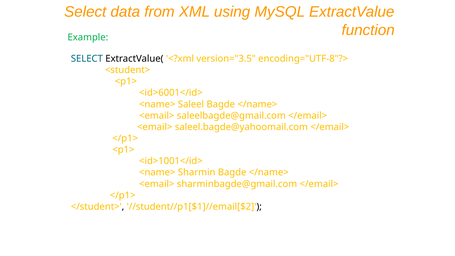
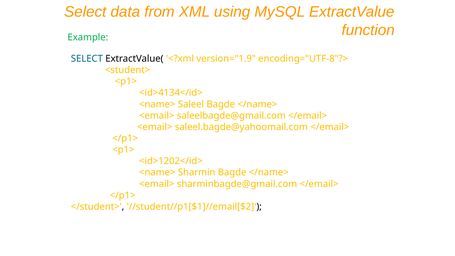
version="3.5: version="3.5 -> version="1.9
<id>6001</id>: <id>6001</id> -> <id>4134</id>
<id>1001</id>: <id>1001</id> -> <id>1202</id>
